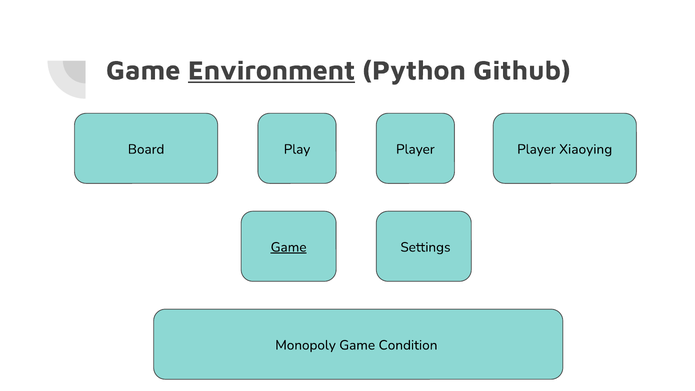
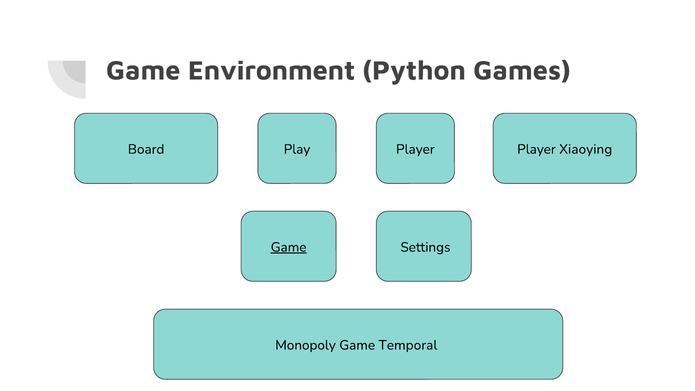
Environment underline: present -> none
Github: Github -> Games
Condition: Condition -> Temporal
